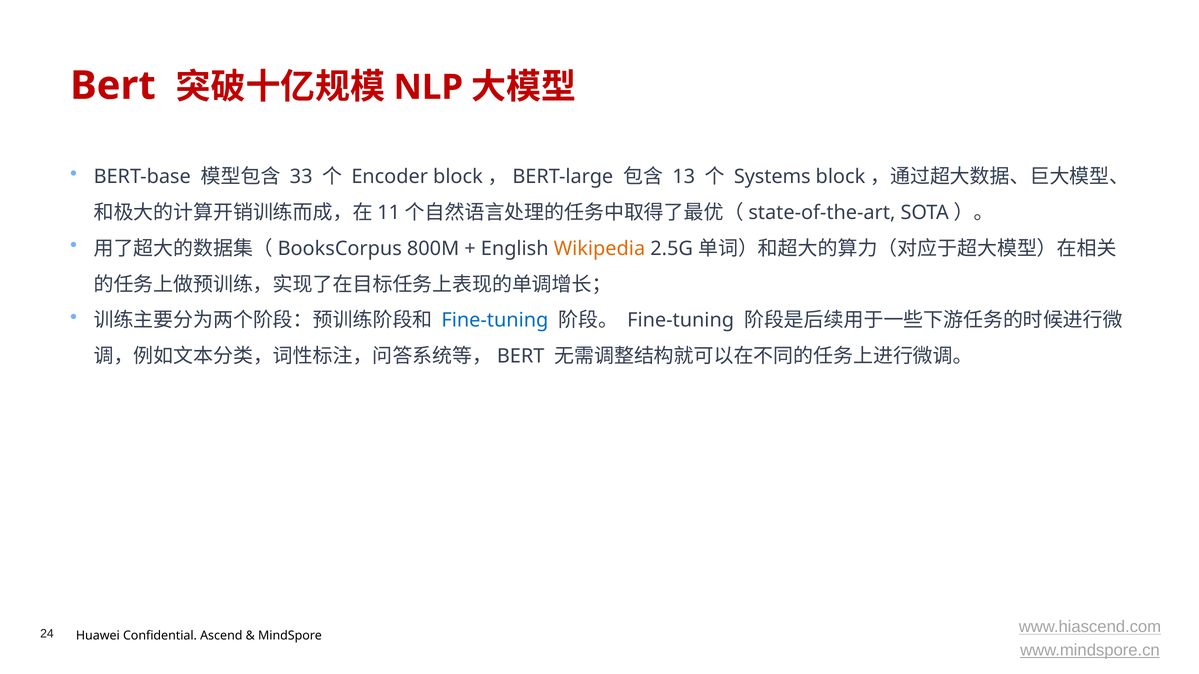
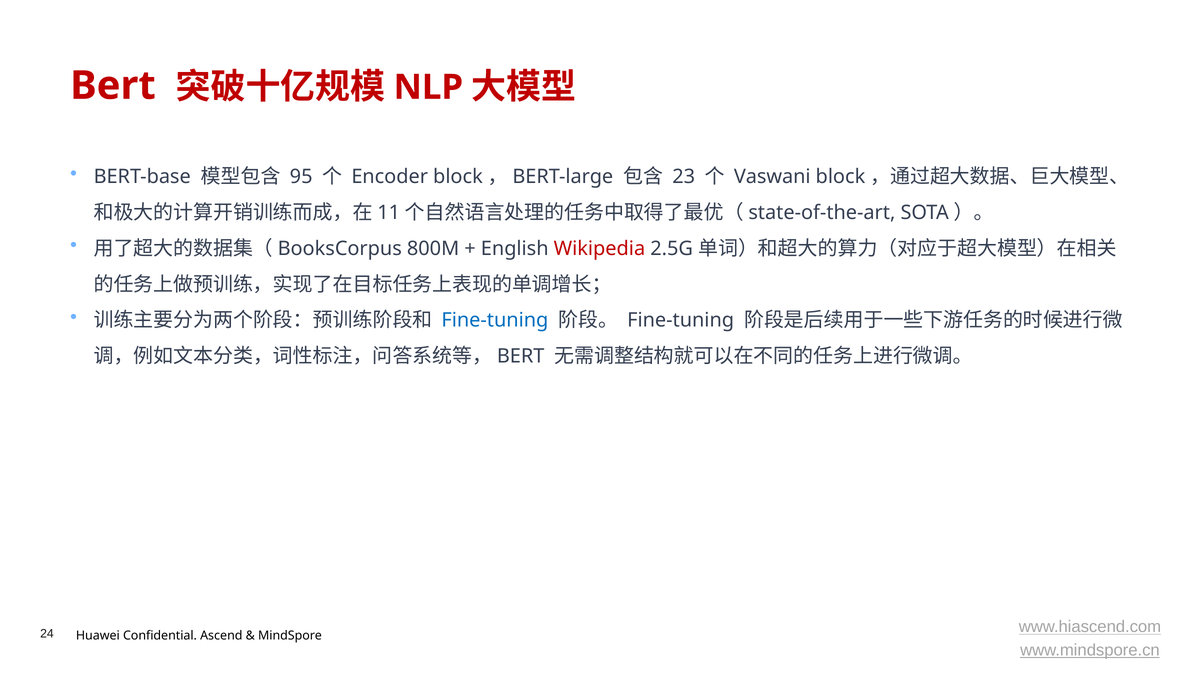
33: 33 -> 95
13: 13 -> 23
Systems: Systems -> Vaswani
Wikipedia colour: orange -> red
